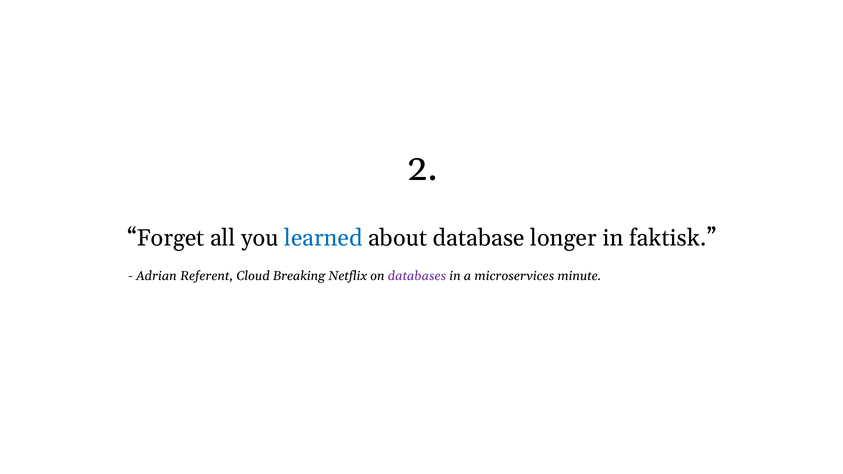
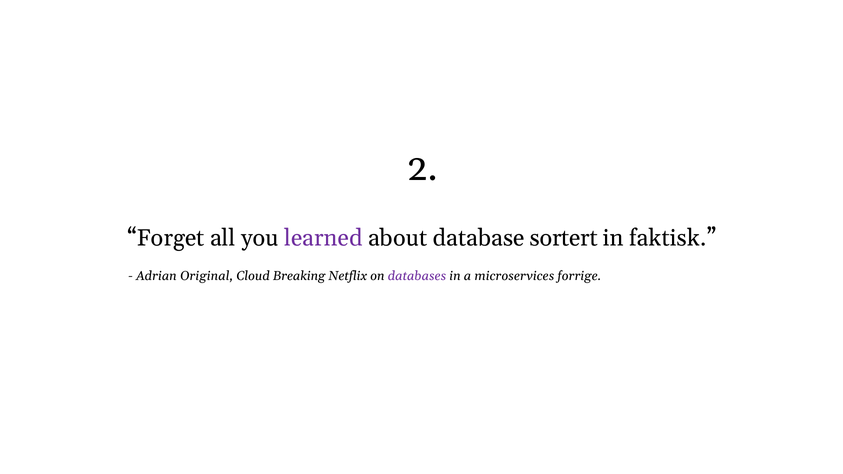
learned colour: blue -> purple
longer: longer -> sortert
Referent: Referent -> Original
minute: minute -> forrige
